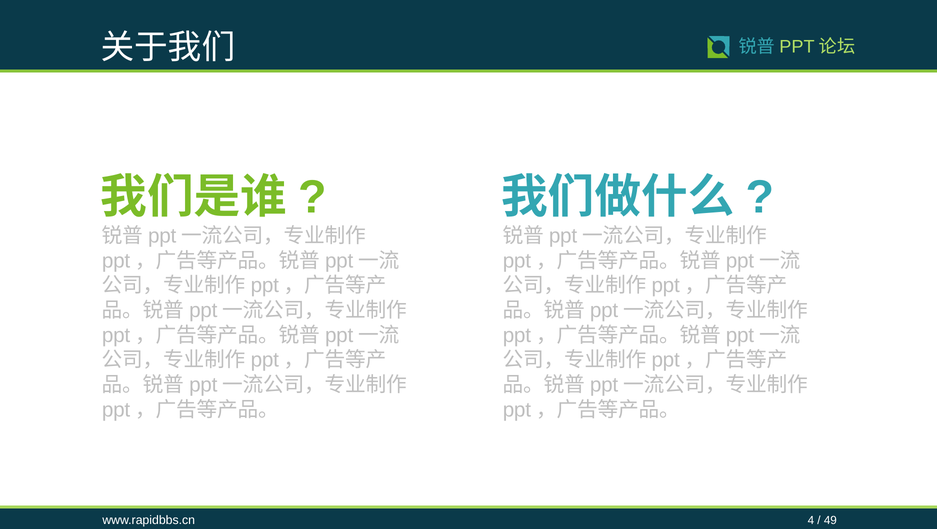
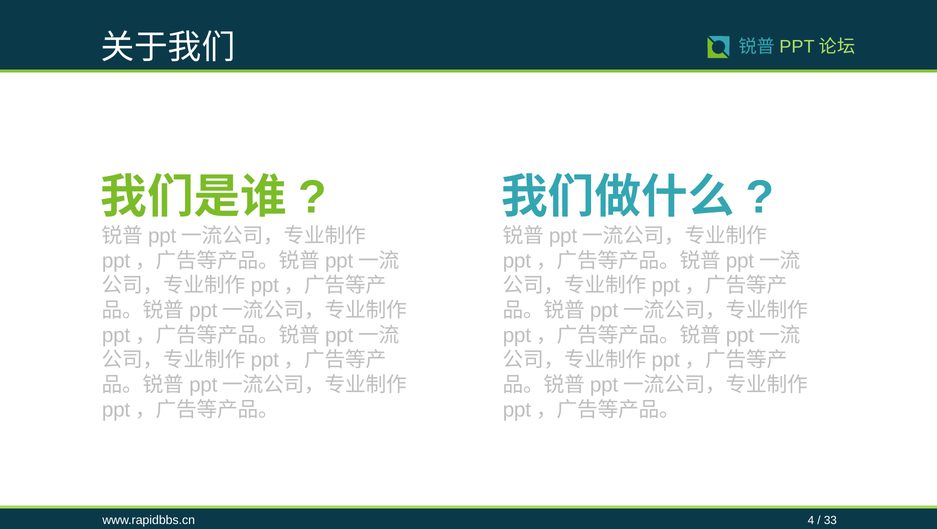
49: 49 -> 33
